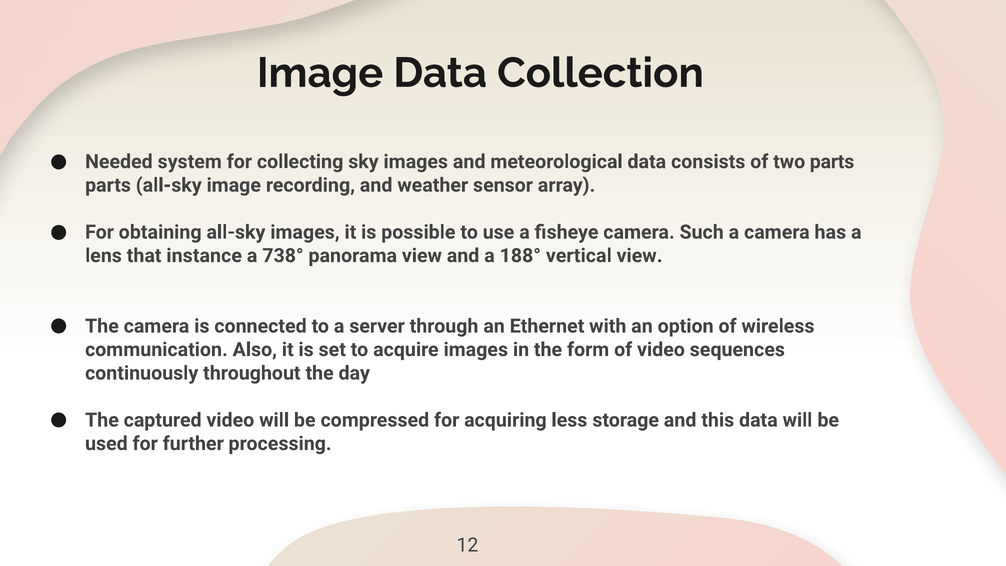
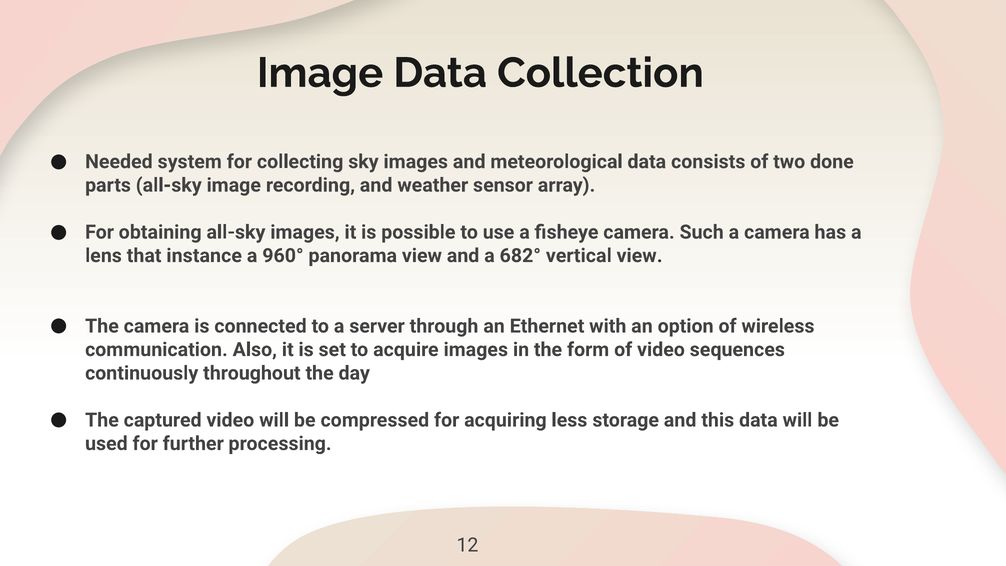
two parts: parts -> done
738°: 738° -> 960°
188°: 188° -> 682°
